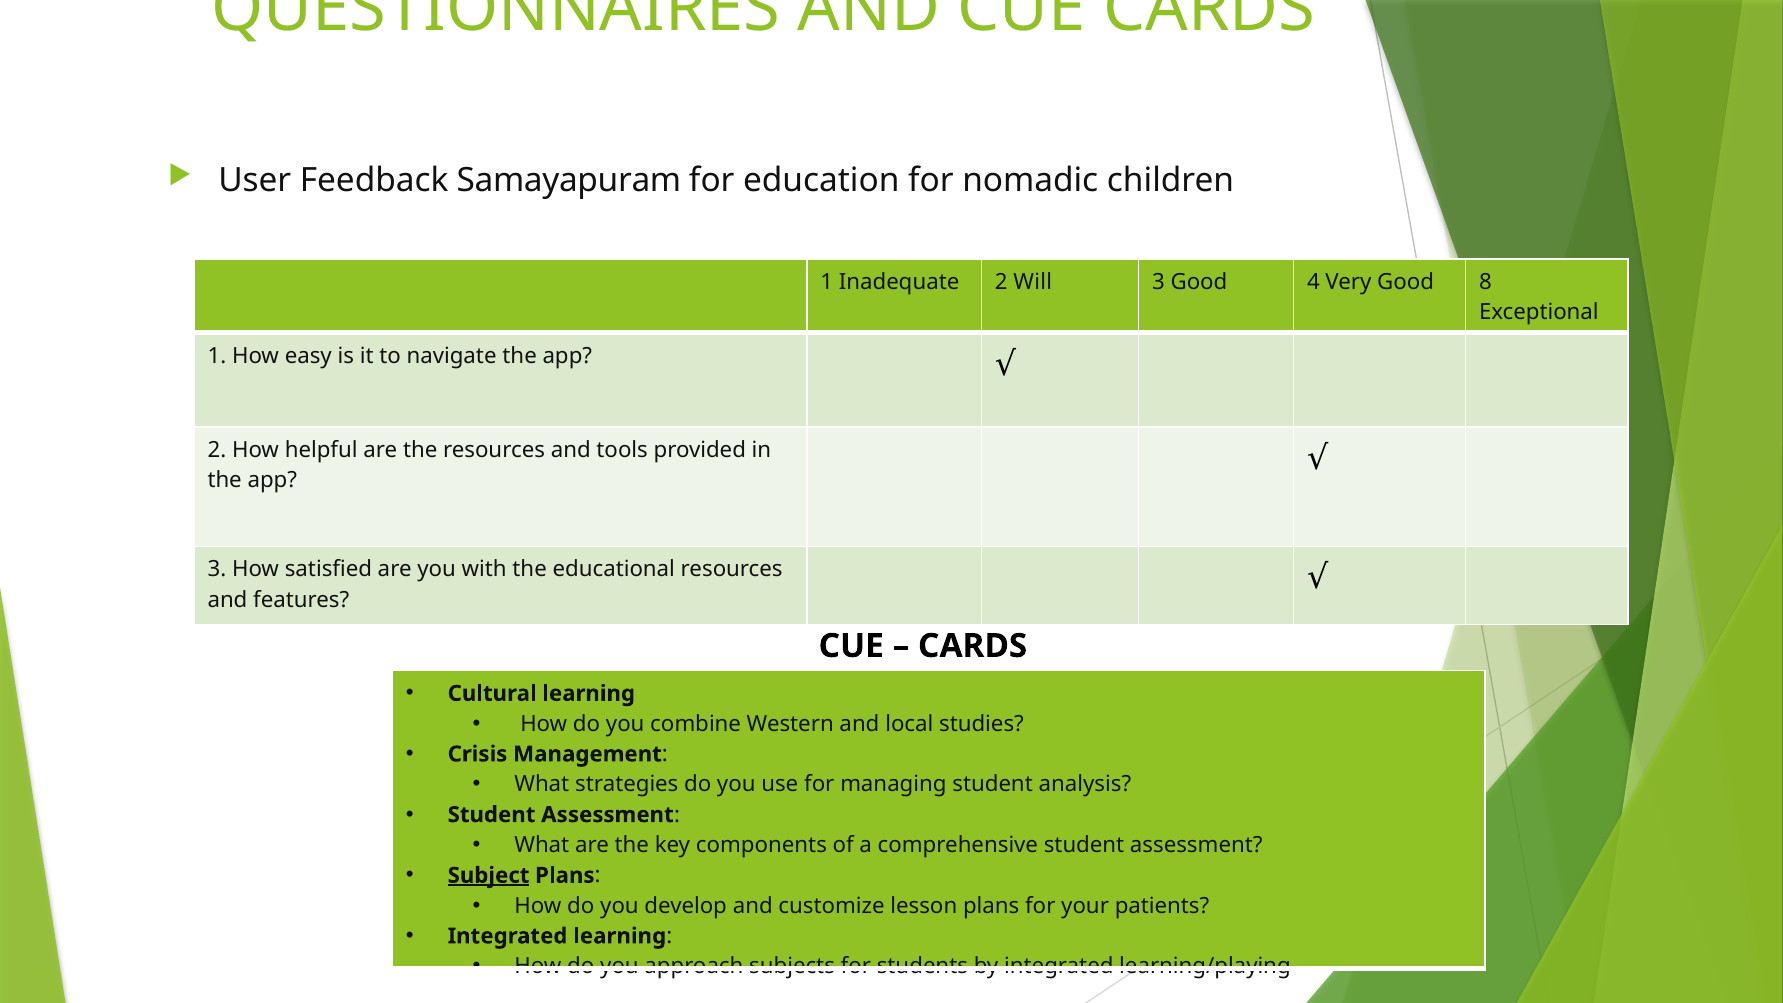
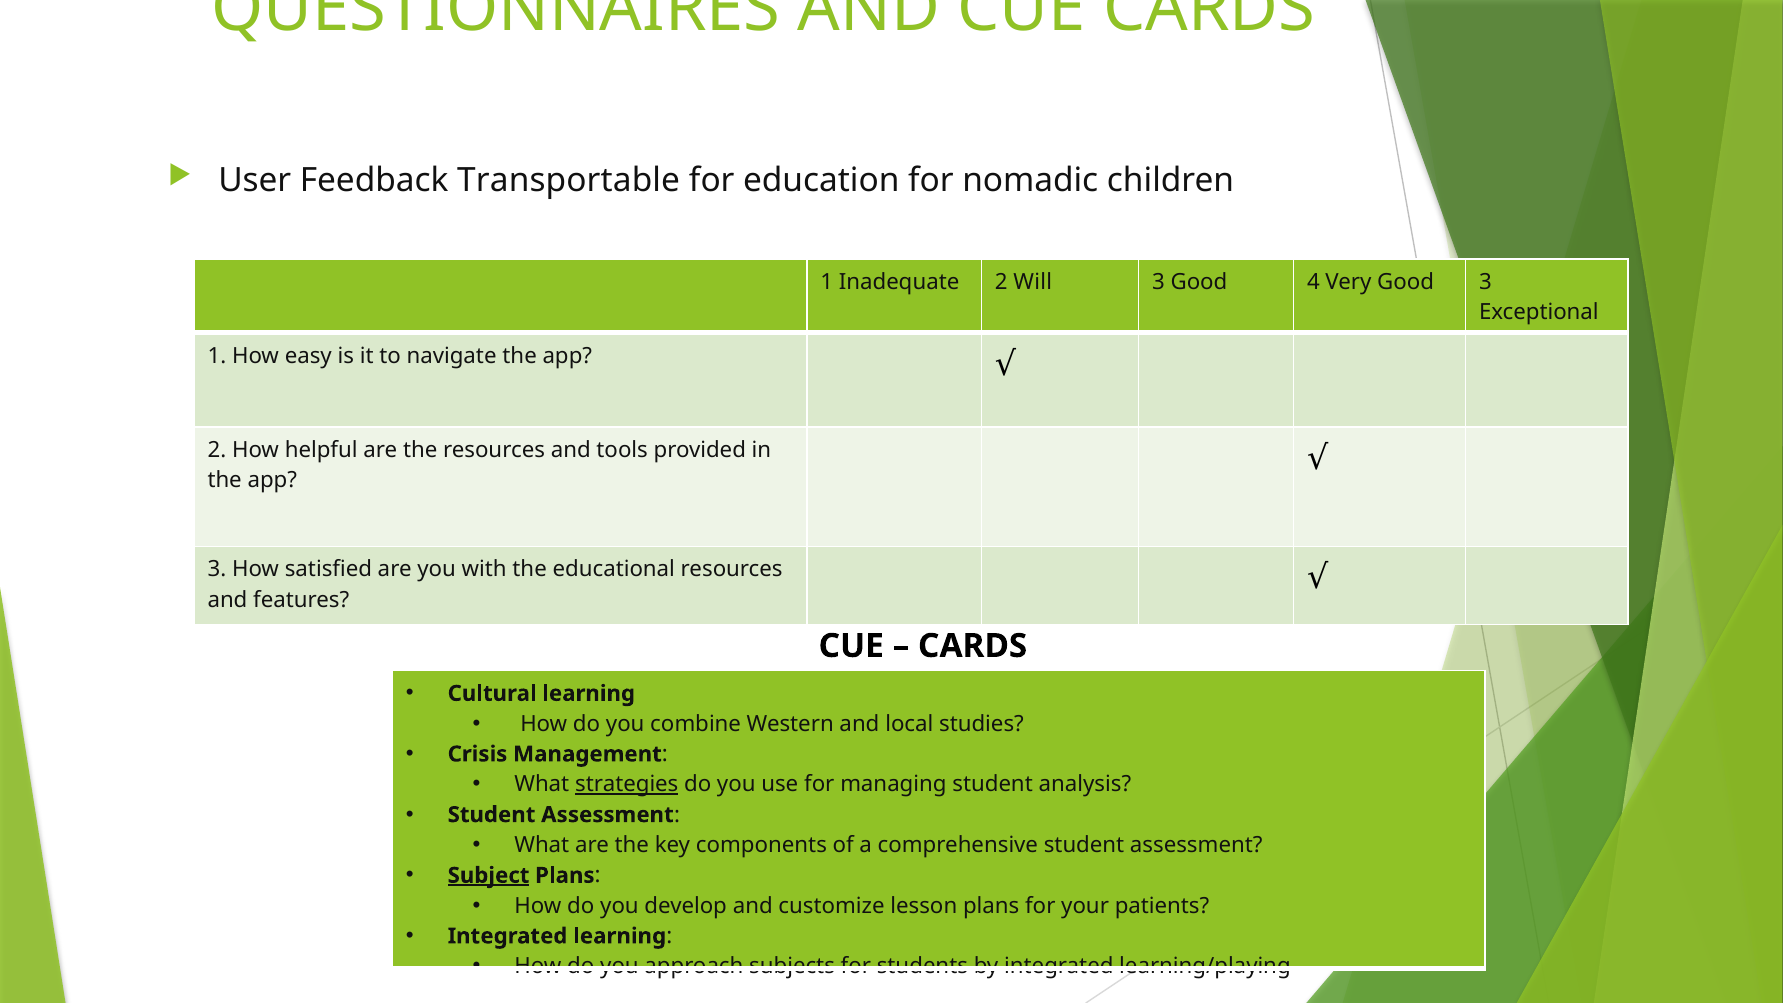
Samayapuram: Samayapuram -> Transportable
Good 8: 8 -> 3
strategies underline: none -> present
